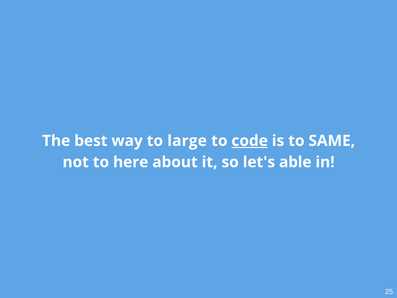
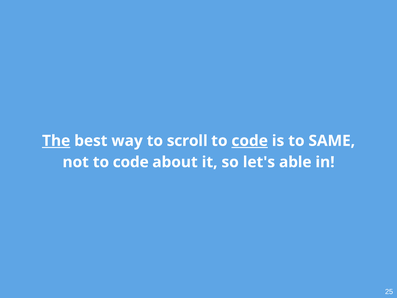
The underline: none -> present
large: large -> scroll
not to here: here -> code
